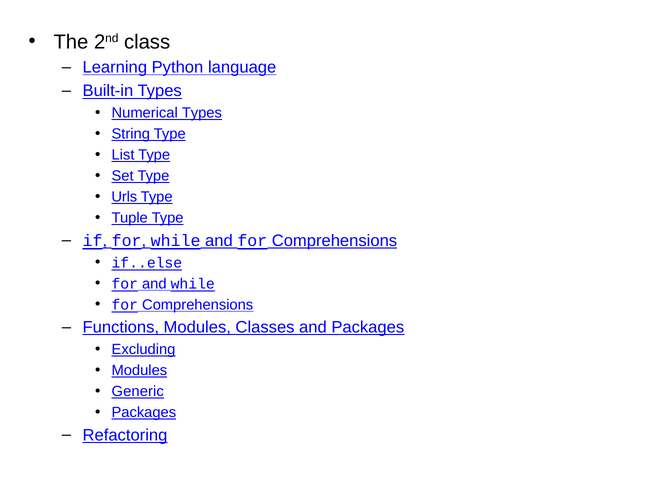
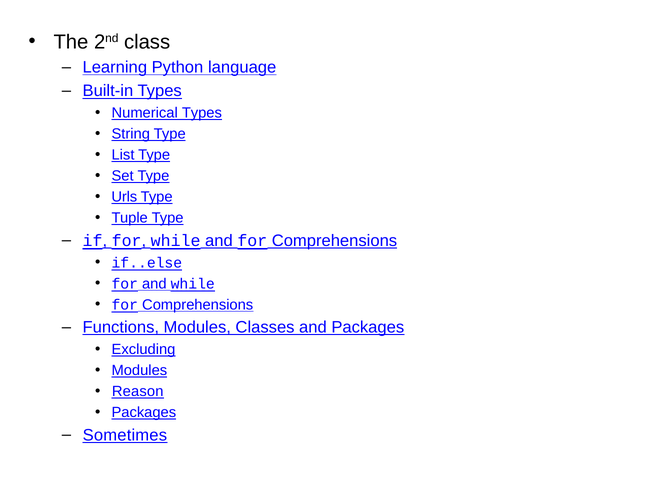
Generic: Generic -> Reason
Refactoring: Refactoring -> Sometimes
